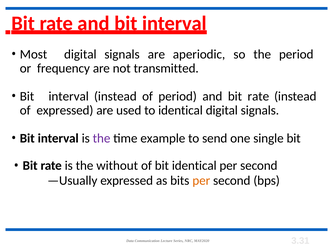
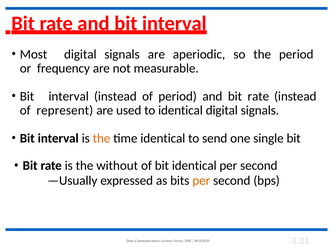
transmitted: transmitted -> measurable
of expressed: expressed -> represent
the at (102, 138) colour: purple -> orange
time example: example -> identical
